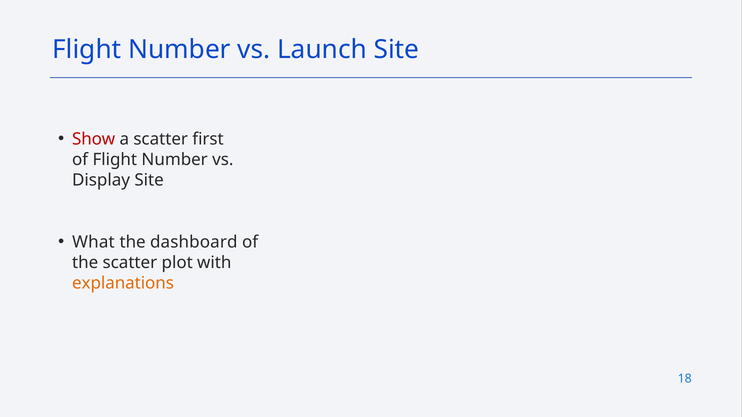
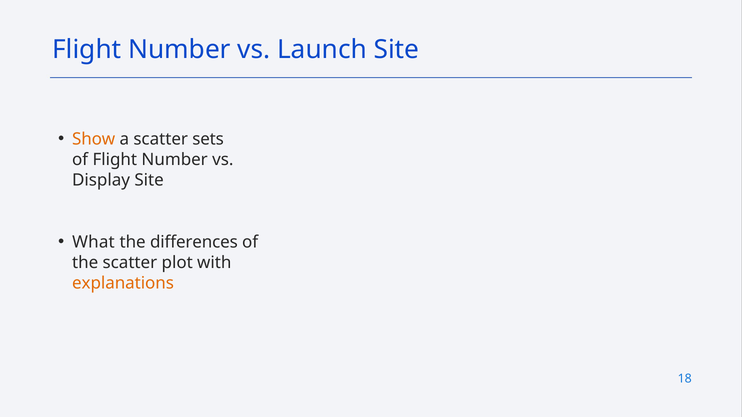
Show colour: red -> orange
first: first -> sets
dashboard: dashboard -> differences
